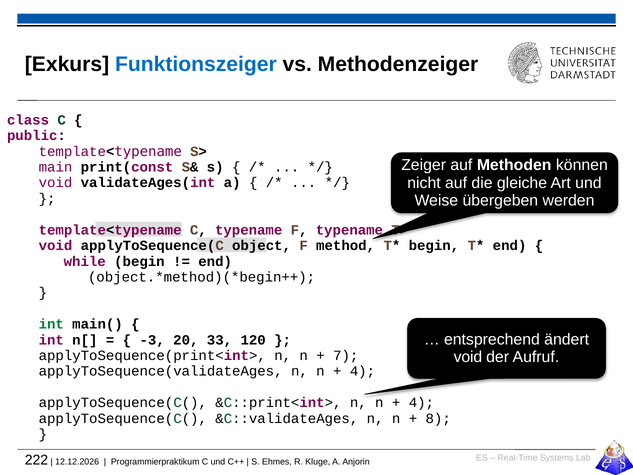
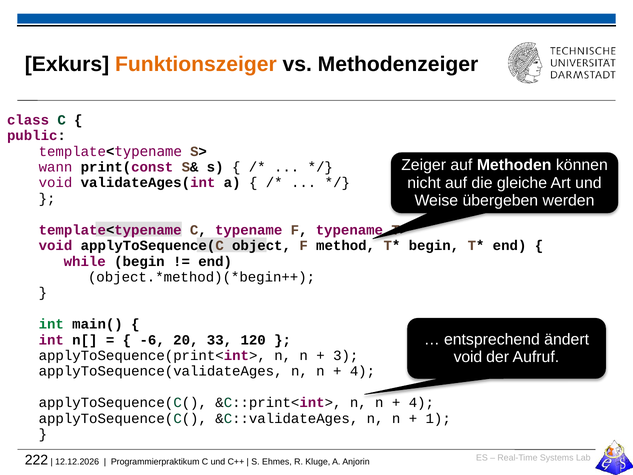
Funktionszeiger colour: blue -> orange
main: main -> wann
-3: -3 -> -6
7: 7 -> 3
8: 8 -> 1
